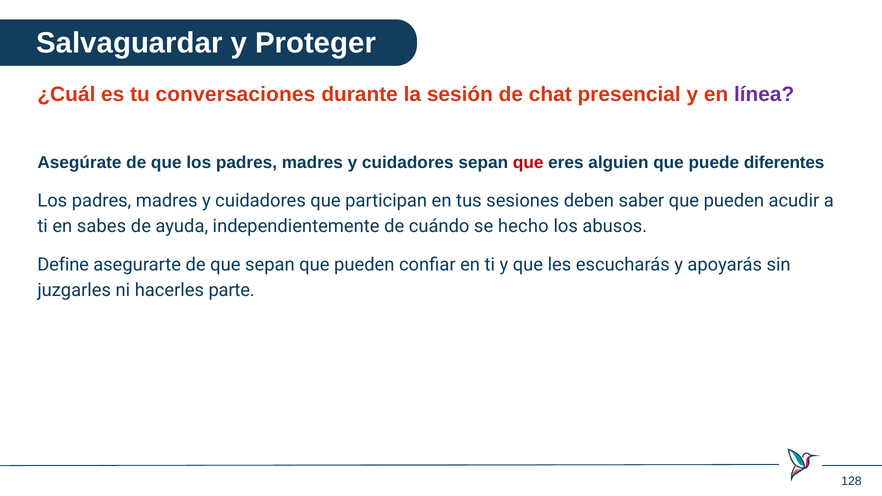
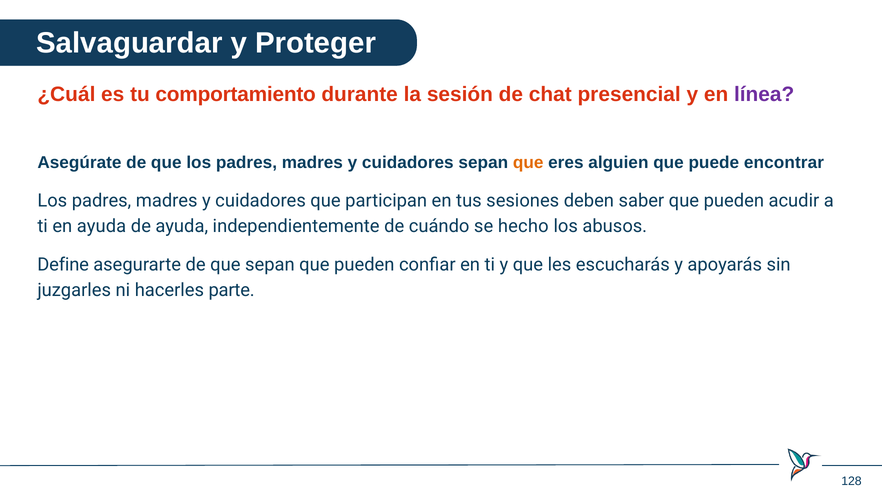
conversaciones: conversaciones -> comportamiento
que at (528, 163) colour: red -> orange
diferentes: diferentes -> encontrar
en sabes: sabes -> ayuda
